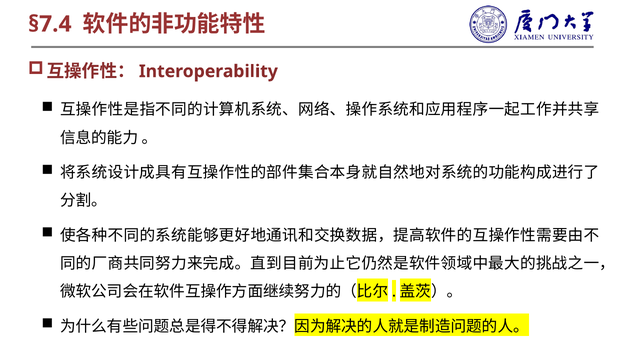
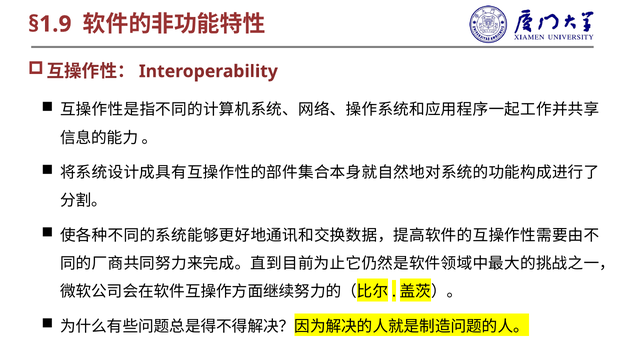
§7.4: §7.4 -> §1.9
